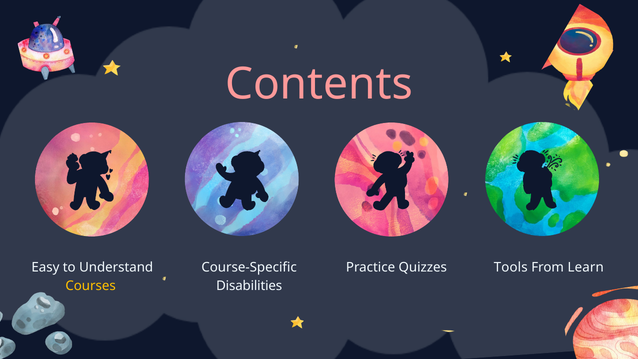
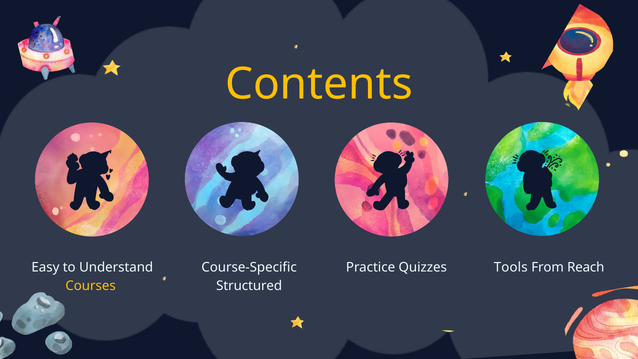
Contents colour: pink -> yellow
Learn: Learn -> Reach
Disabilities: Disabilities -> Structured
